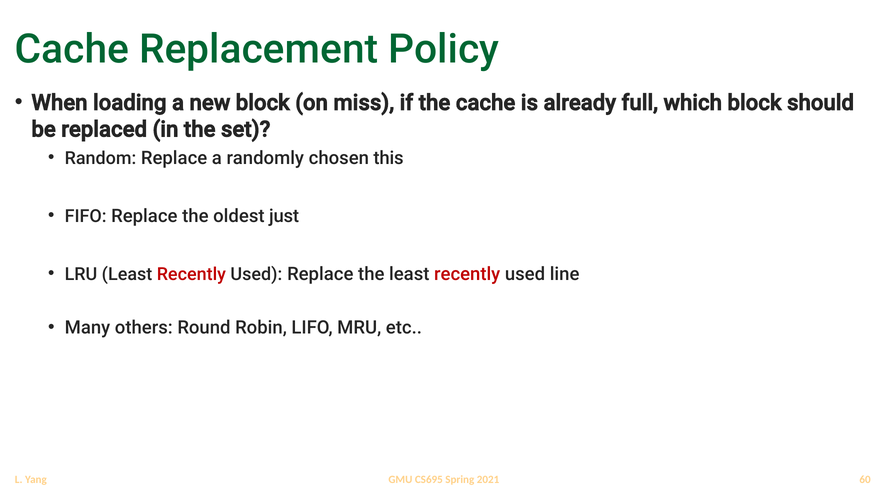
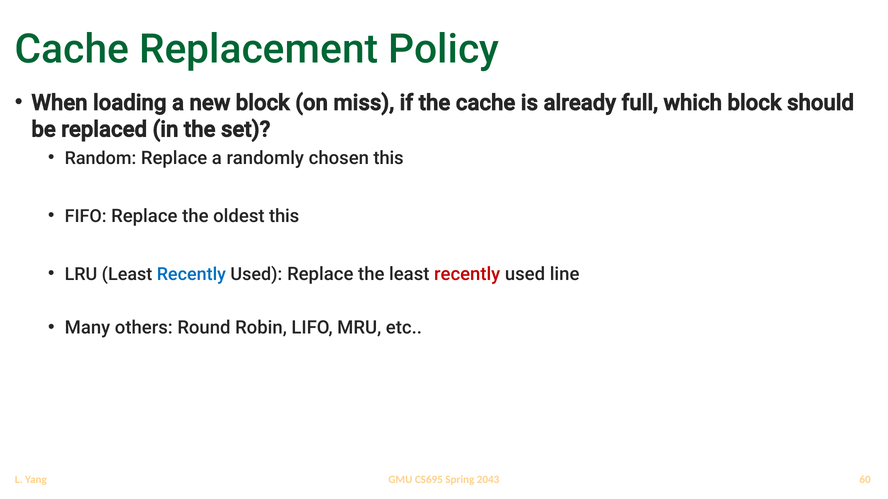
oldest just: just -> this
Recently at (191, 275) colour: red -> blue
2021: 2021 -> 2043
